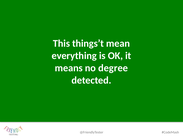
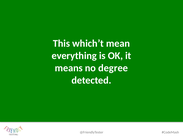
things’t: things’t -> which’t
